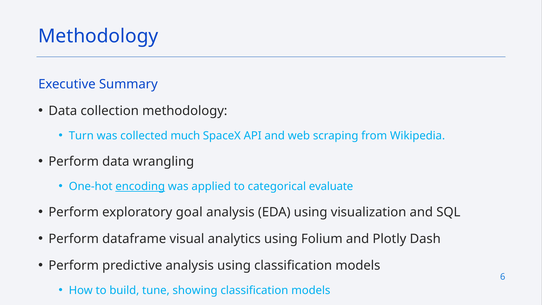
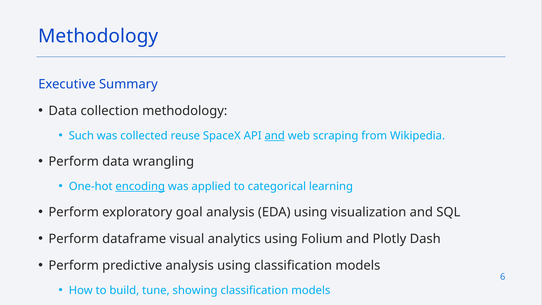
Turn: Turn -> Such
much: much -> reuse
and at (275, 136) underline: none -> present
evaluate: evaluate -> learning
